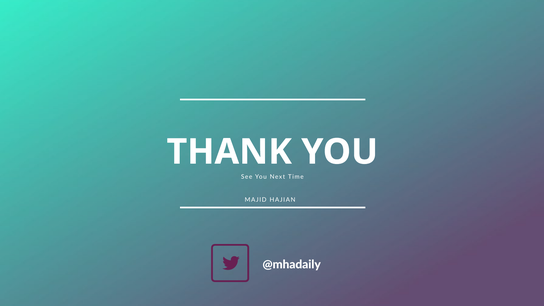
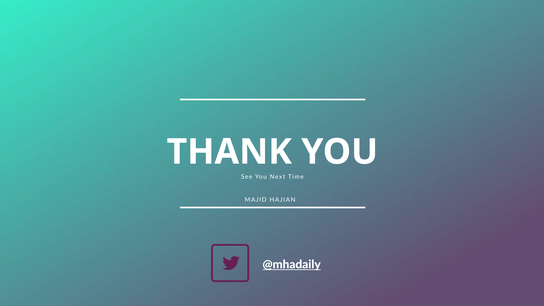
@mhadaily underline: none -> present
